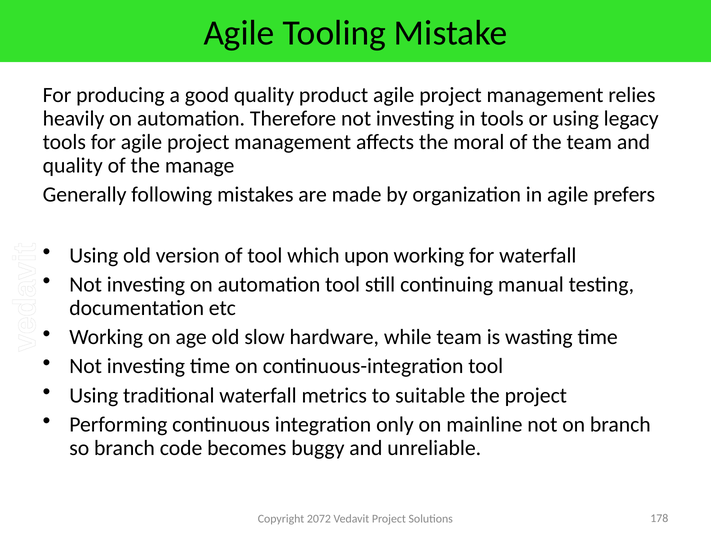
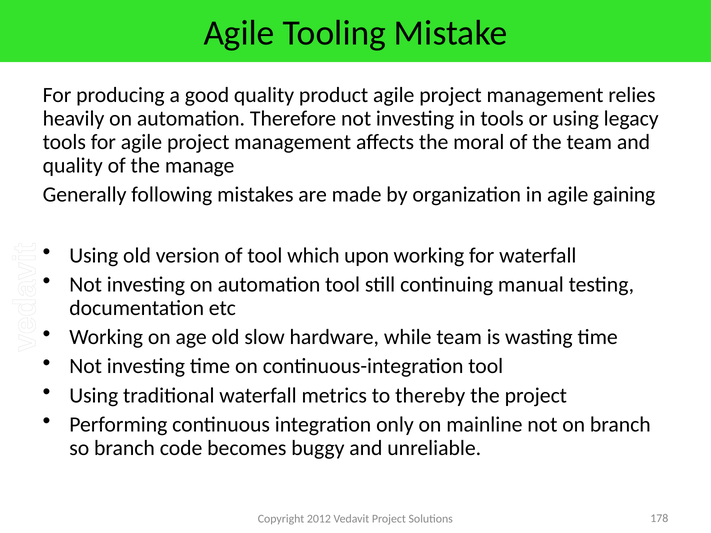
prefers: prefers -> gaining
suitable: suitable -> thereby
2072: 2072 -> 2012
